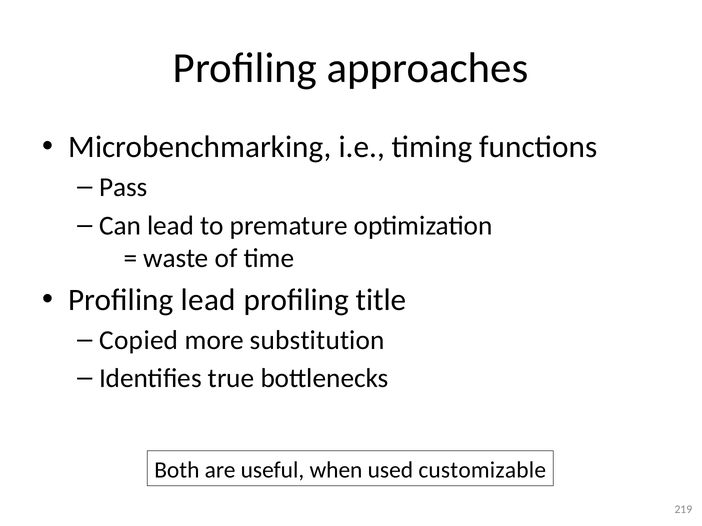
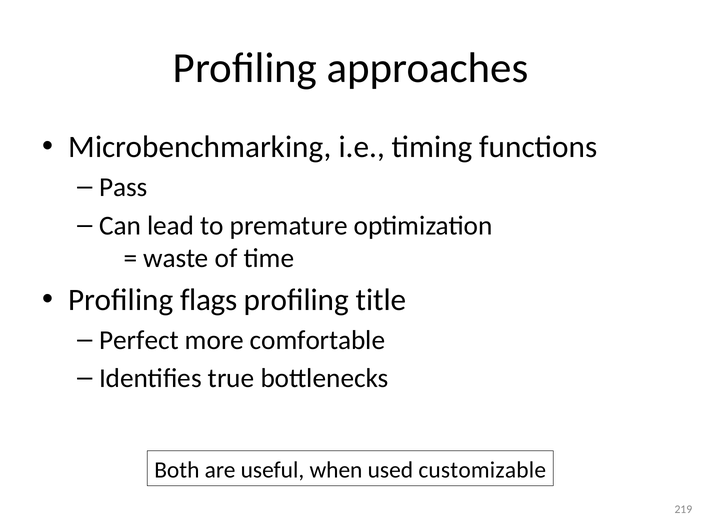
Profiling lead: lead -> flags
Copied: Copied -> Perfect
substitution: substitution -> comfortable
